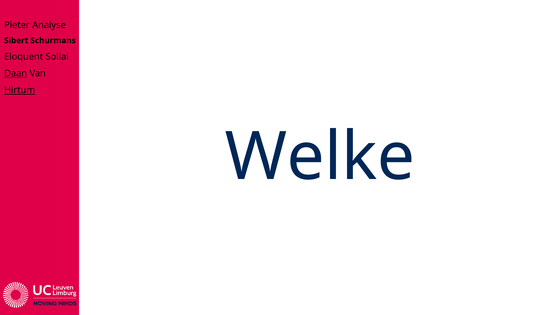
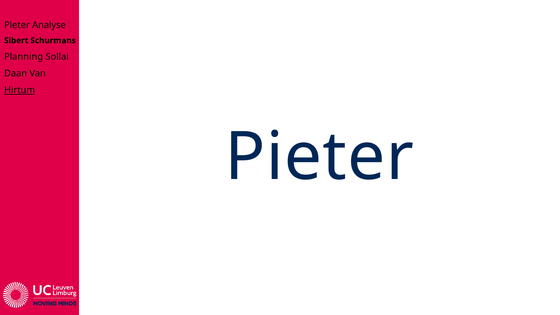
Eloquent: Eloquent -> Planning
Daan underline: present -> none
Welke at (320, 157): Welke -> Pieter
